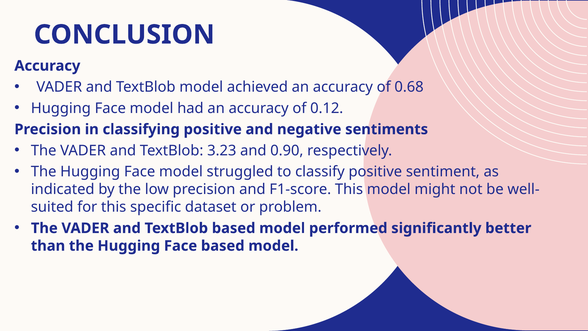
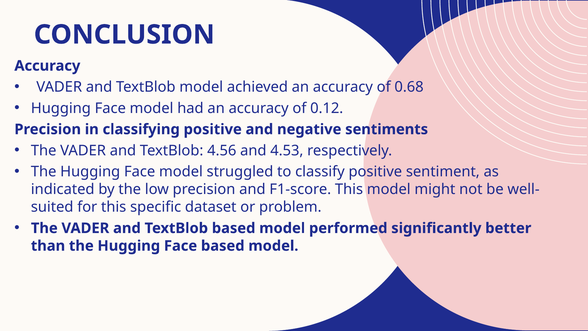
3.23: 3.23 -> 4.56
0.90: 0.90 -> 4.53
